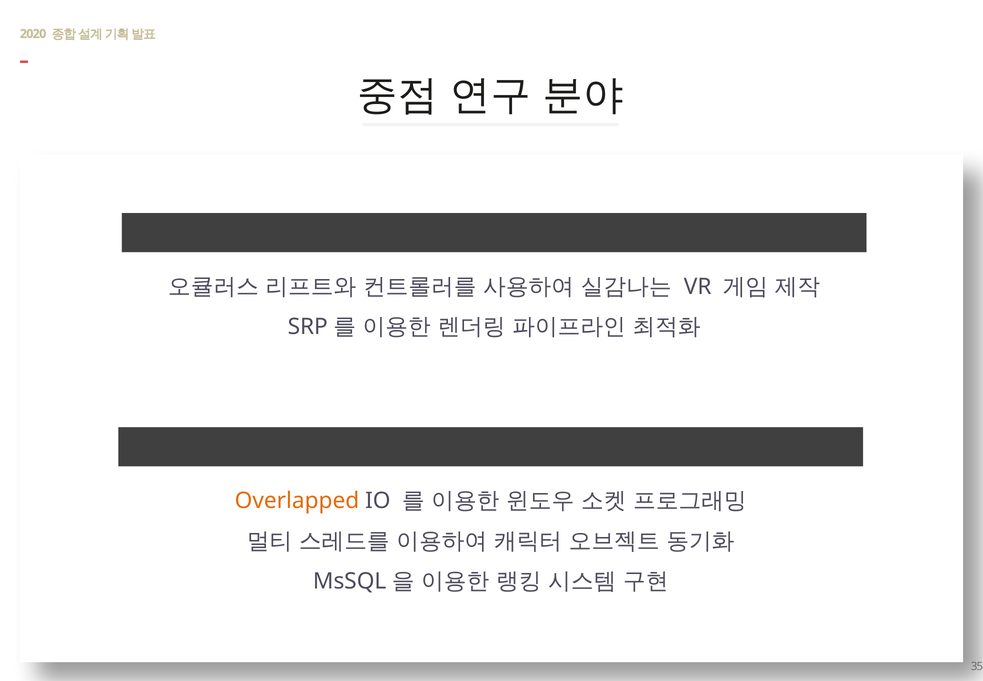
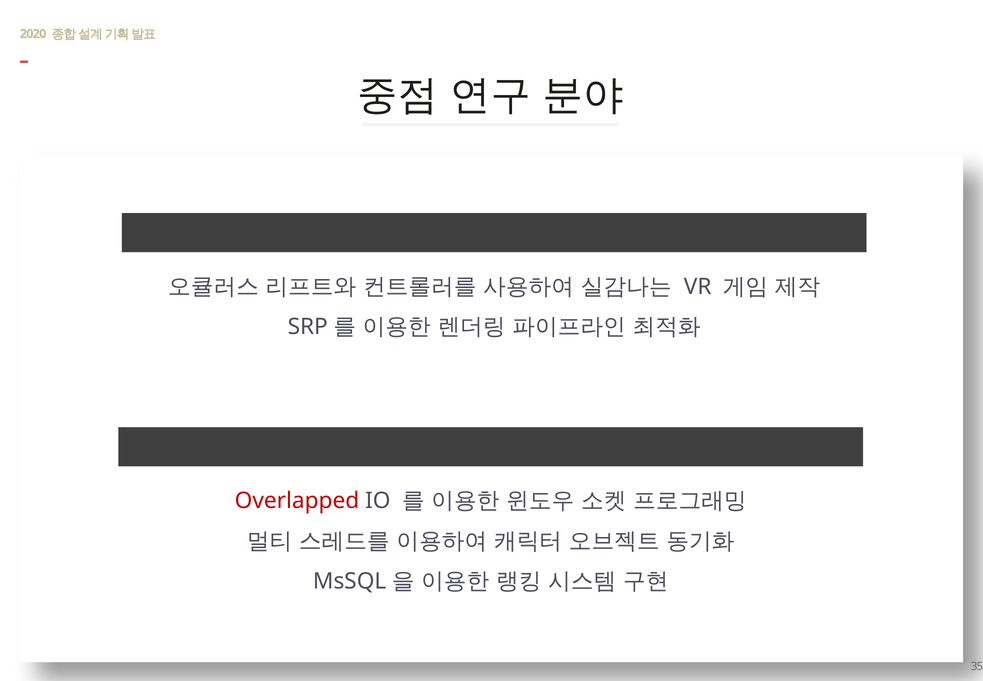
Overlapped colour: orange -> red
